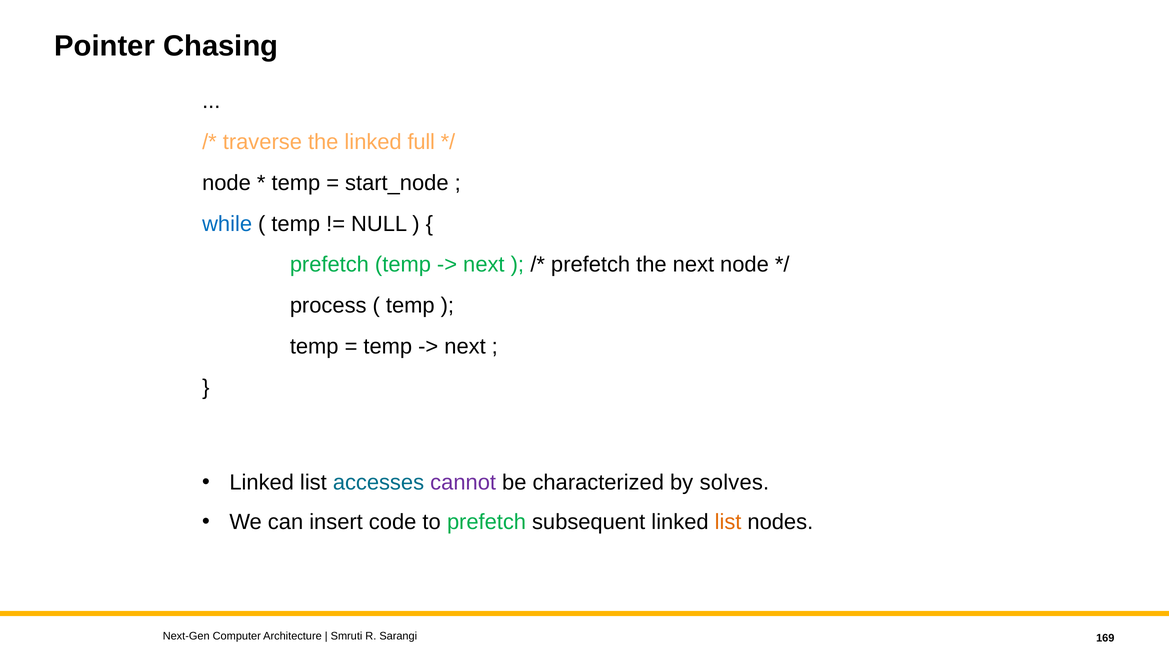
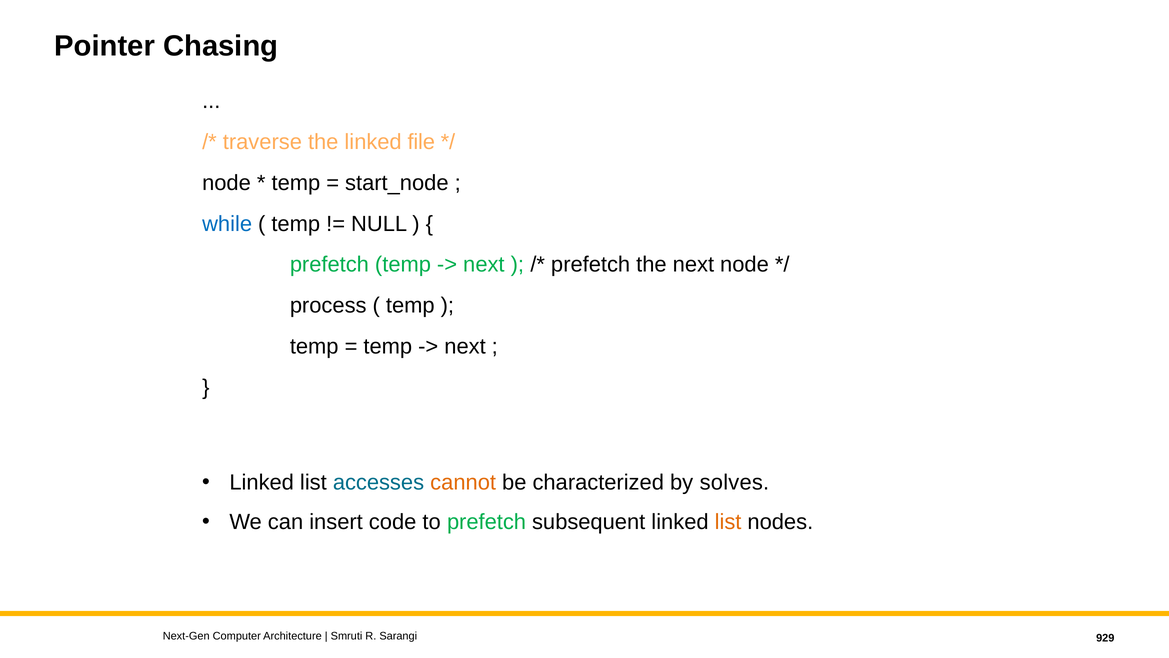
full: full -> file
cannot colour: purple -> orange
169: 169 -> 929
